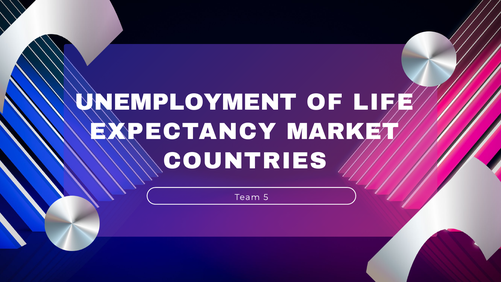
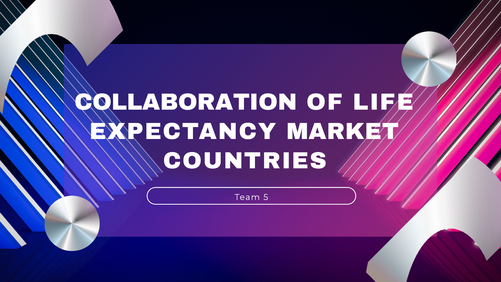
UNEMPLOYMENT: UNEMPLOYMENT -> COLLABORATION
